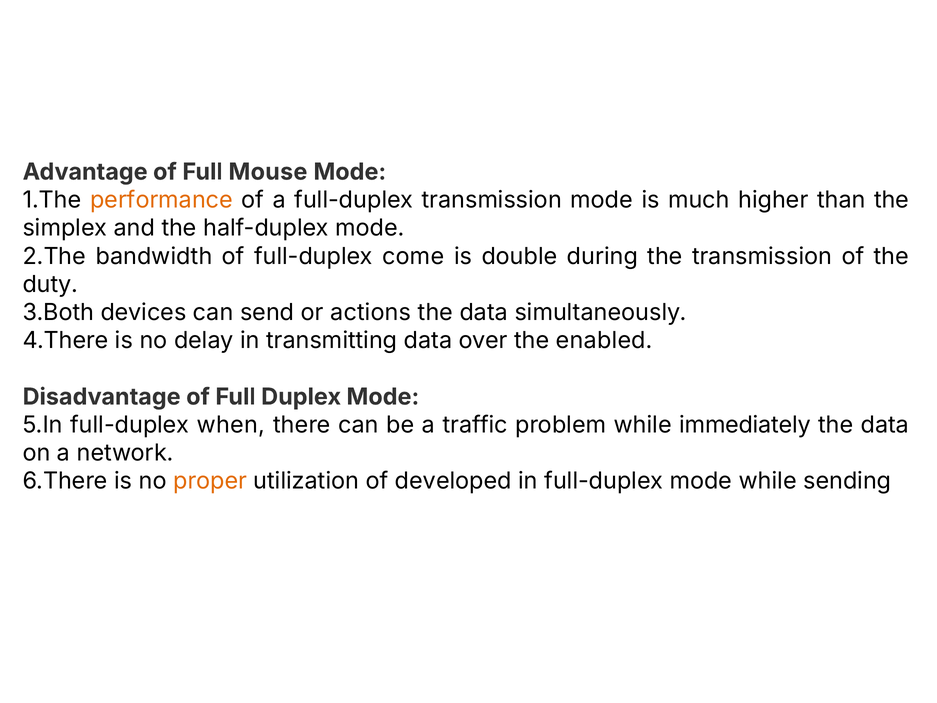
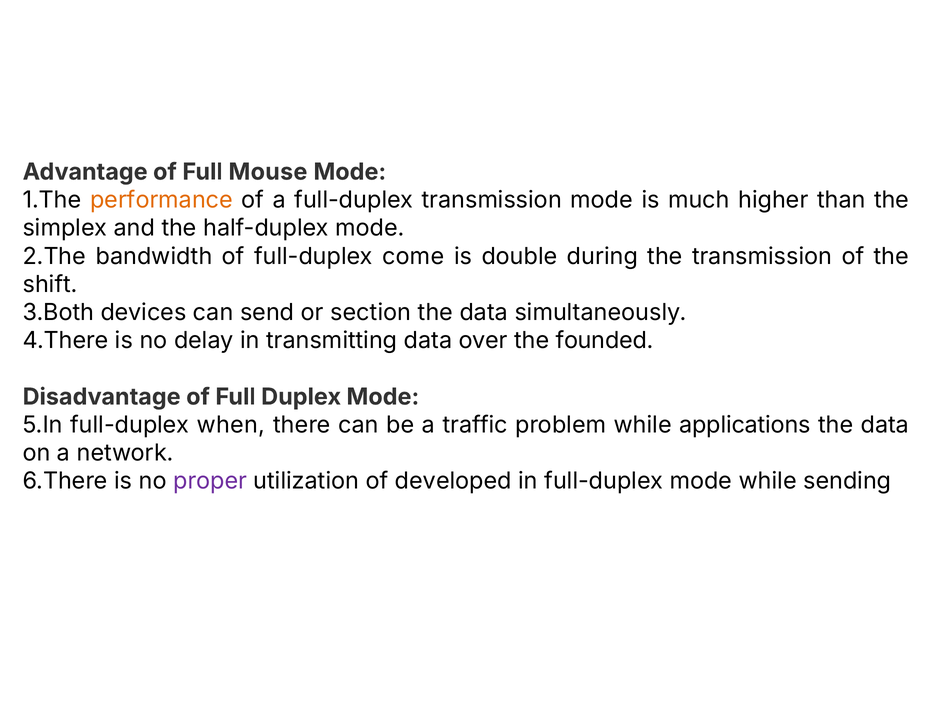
duty: duty -> shift
actions: actions -> section
enabled: enabled -> founded
immediately: immediately -> applications
proper colour: orange -> purple
